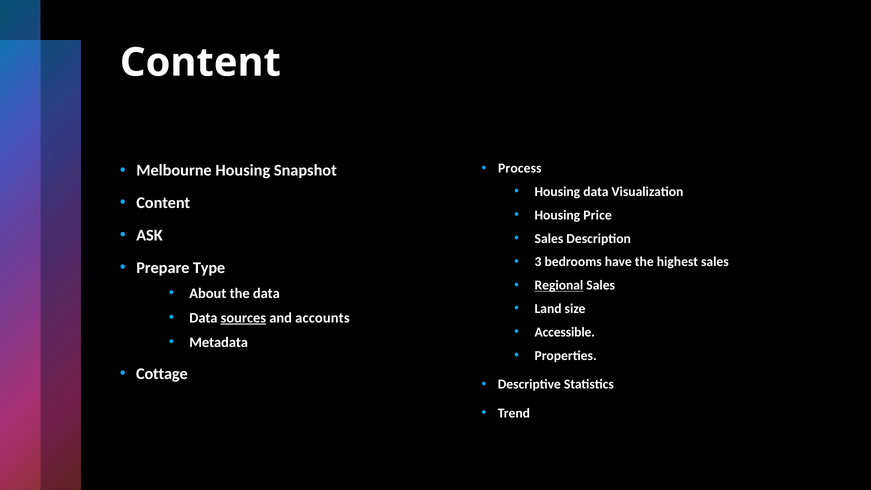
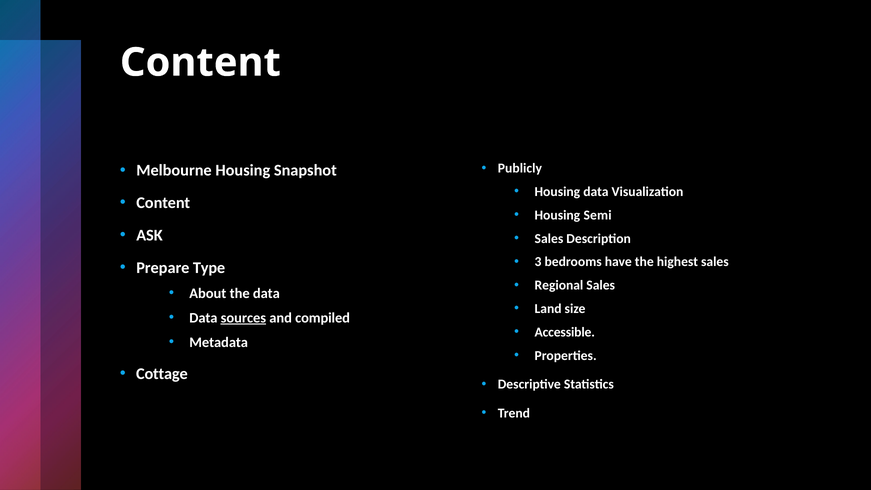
Process: Process -> Publicly
Price: Price -> Semi
Regional underline: present -> none
accounts: accounts -> compiled
